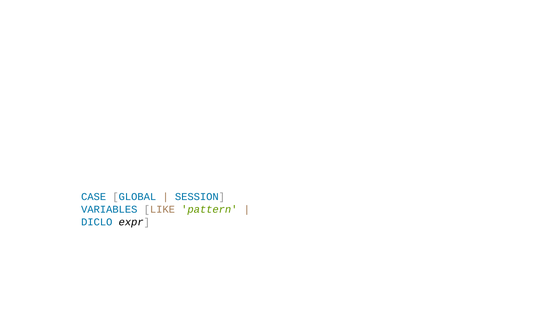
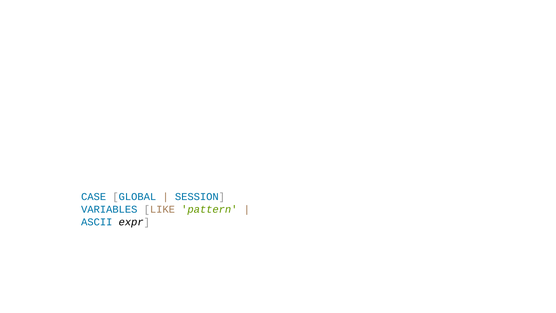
DICLO: DICLO -> ASCII
